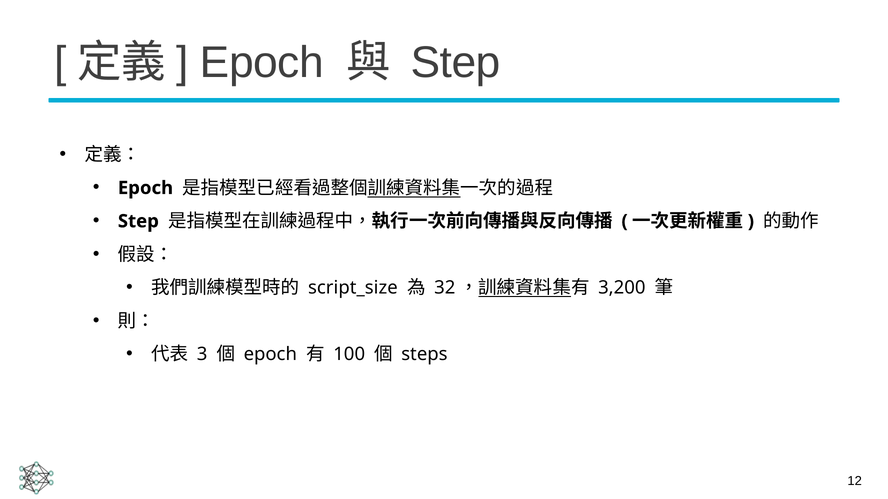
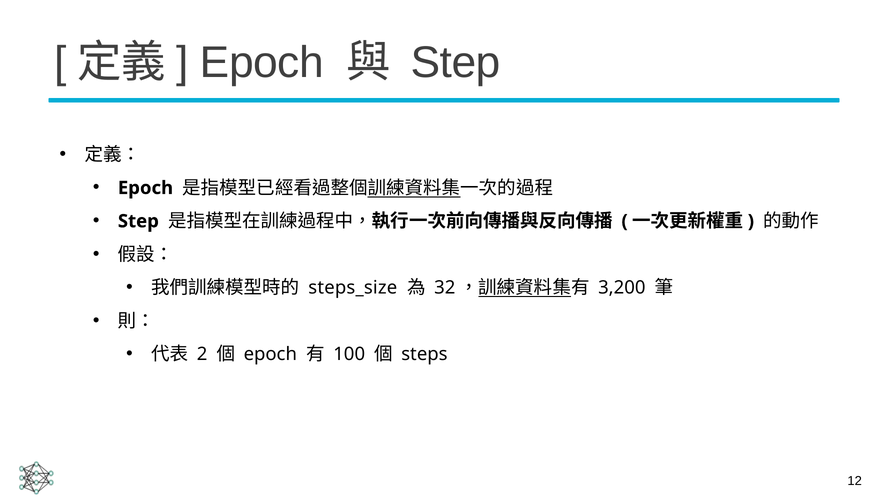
script_size: script_size -> steps_size
3: 3 -> 2
